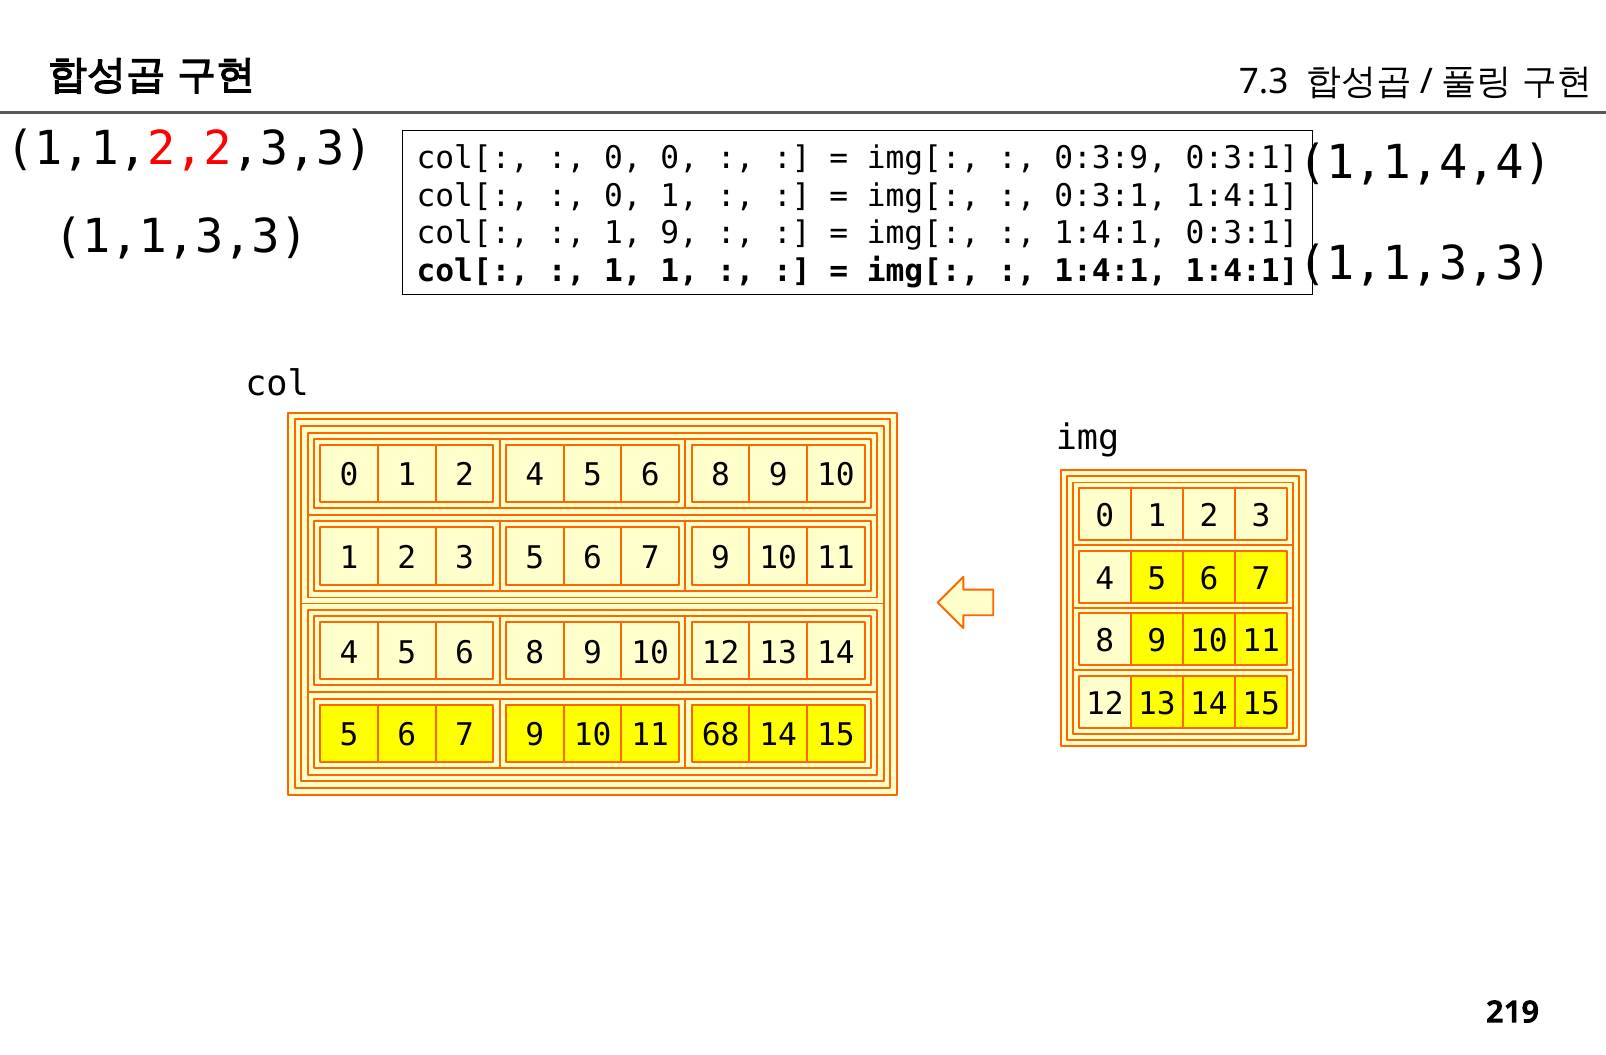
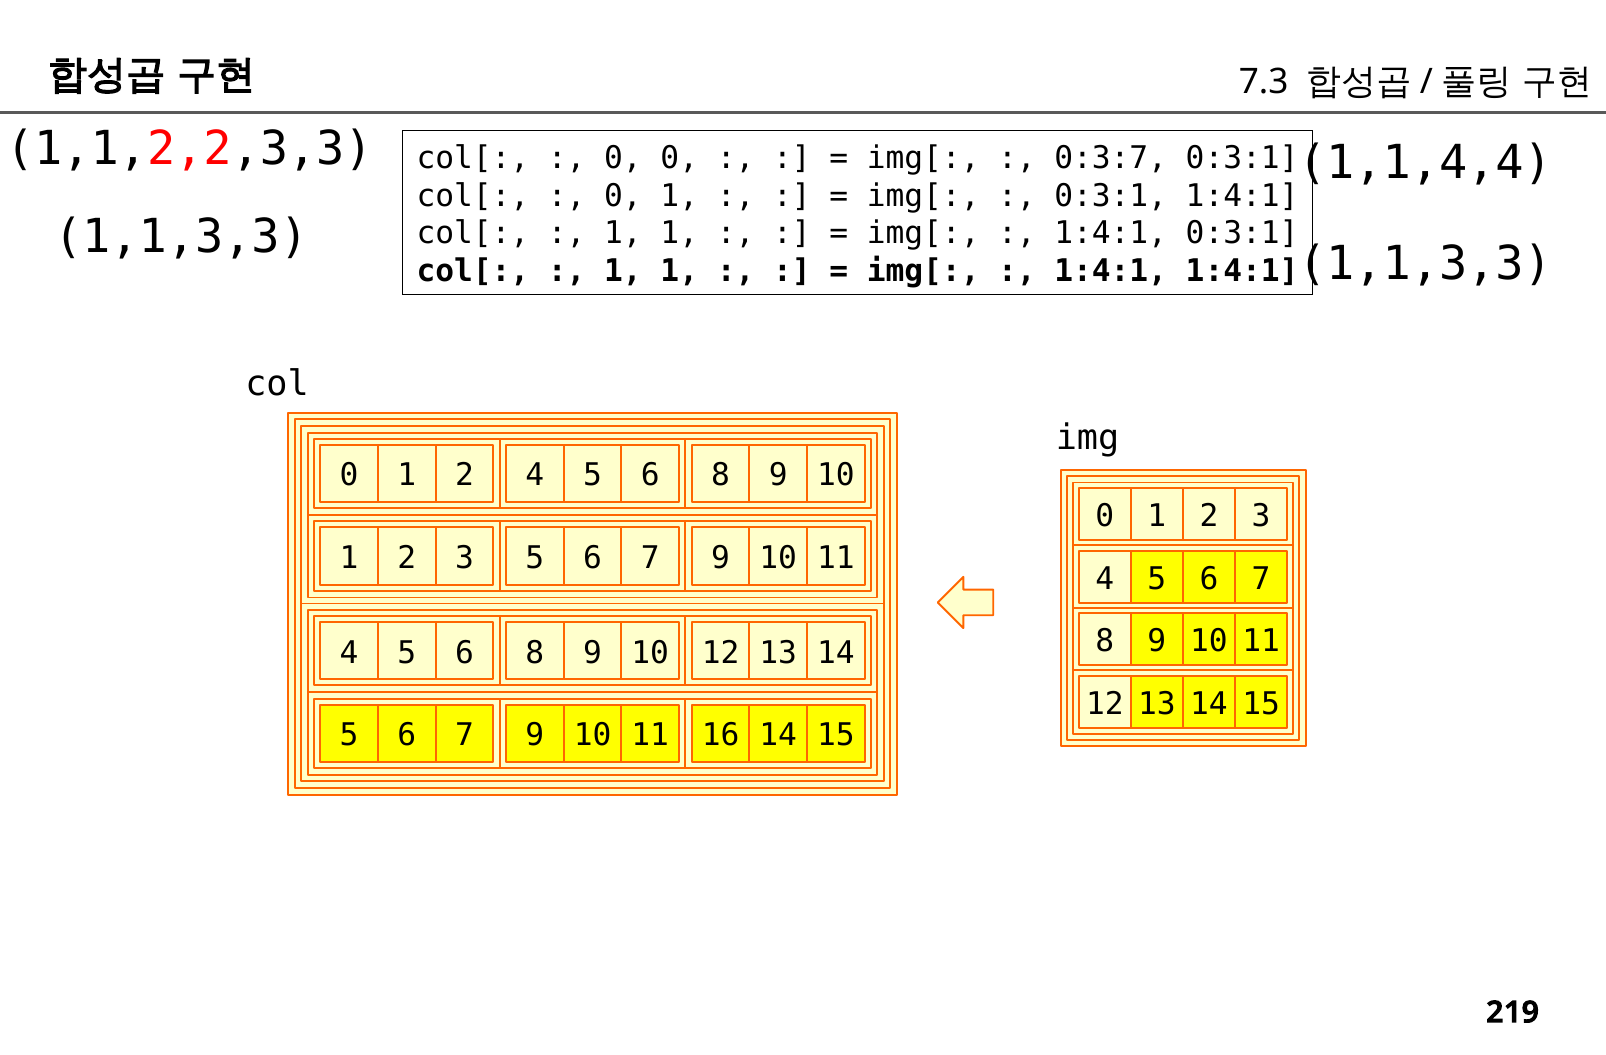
0:3:9: 0:3:9 -> 0:3:7
9 at (679, 233): 9 -> 1
68: 68 -> 16
